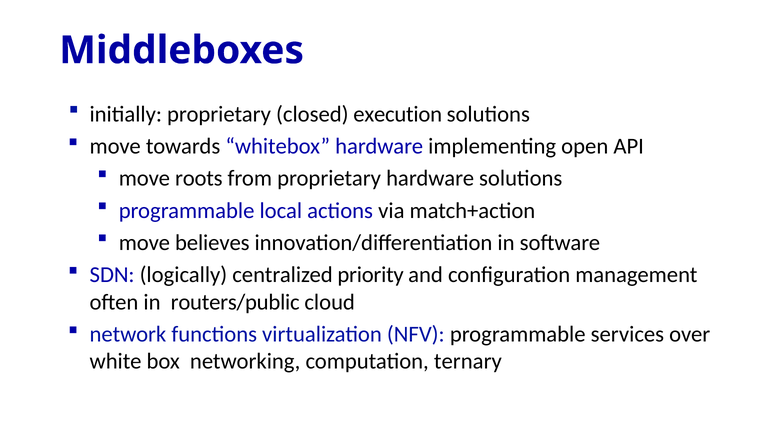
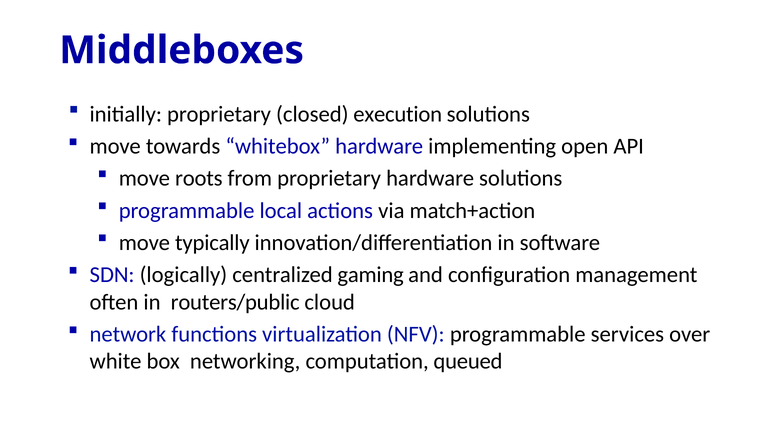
believes: believes -> typically
priority: priority -> gaming
ternary: ternary -> queued
